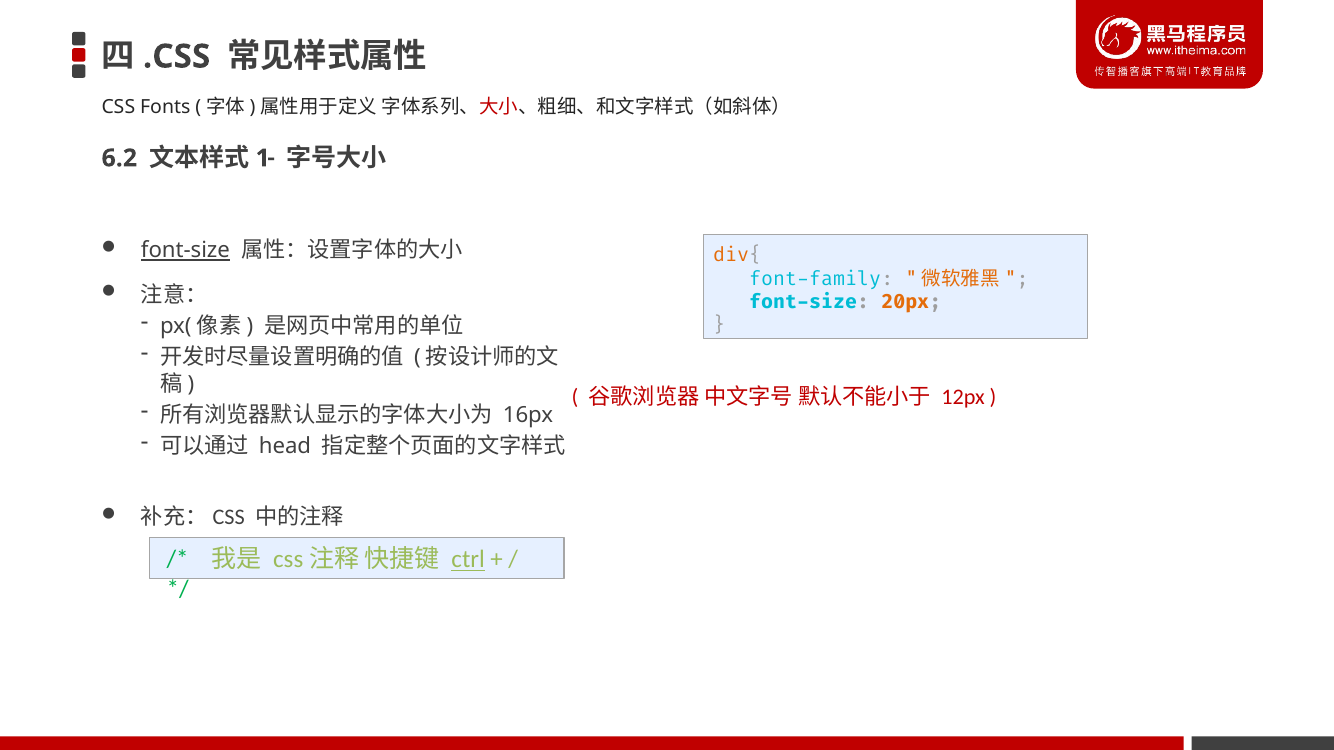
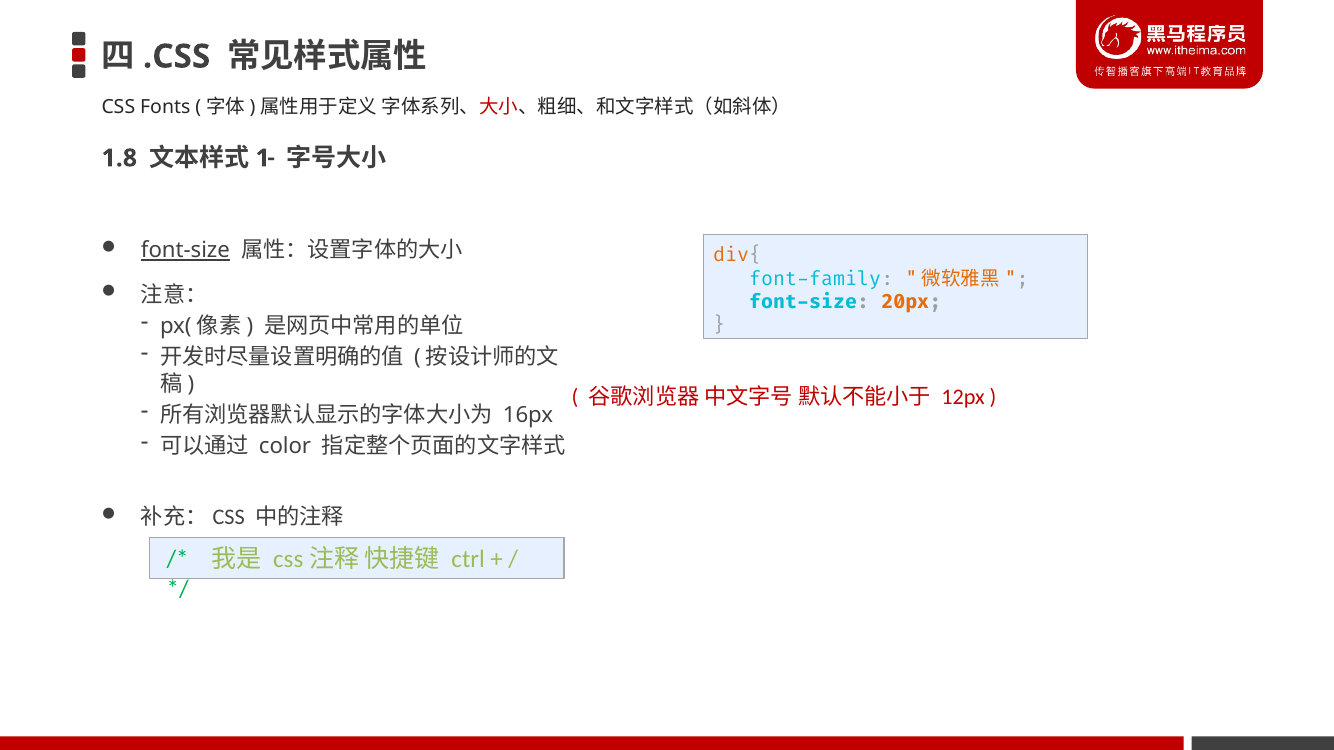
6.2: 6.2 -> 1.8
head: head -> color
ctrl underline: present -> none
